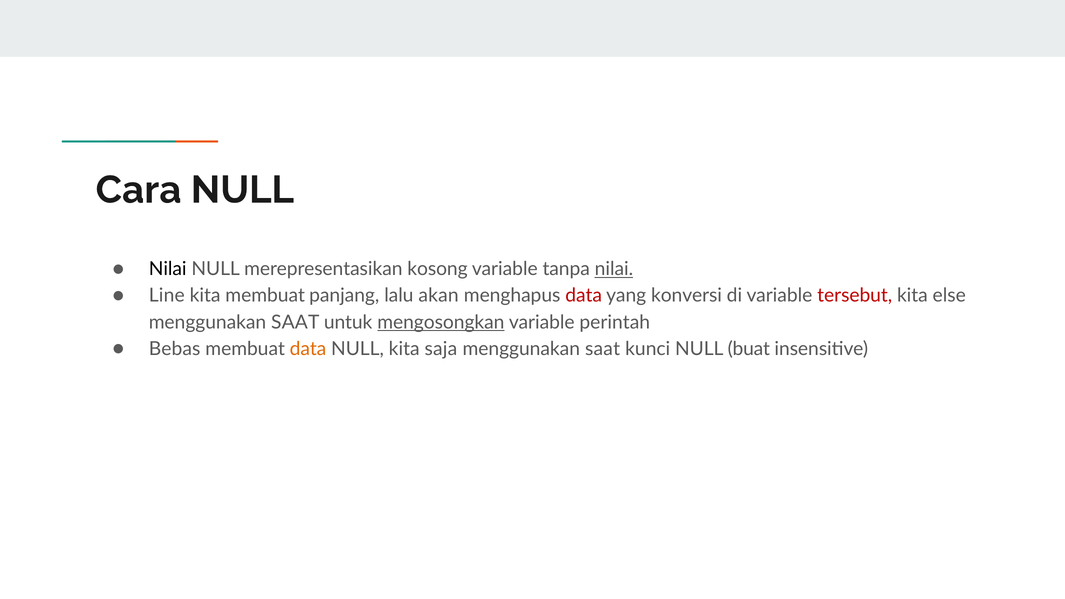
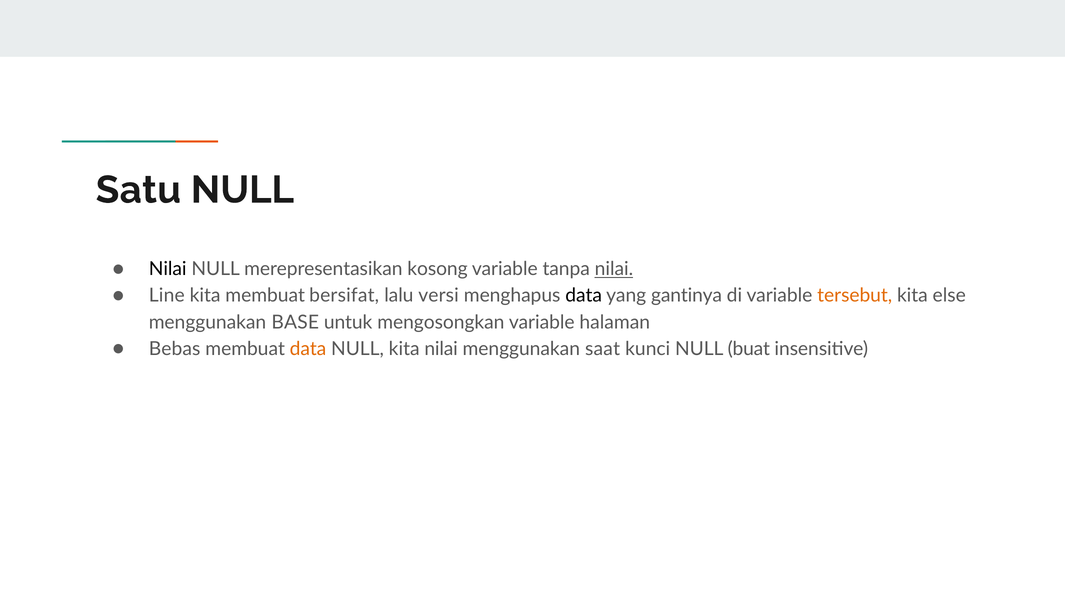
Cara: Cara -> Satu
panjang: panjang -> bersifat
akan: akan -> versi
data at (584, 296) colour: red -> black
konversi: konversi -> gantinya
tersebut colour: red -> orange
SAAT at (295, 322): SAAT -> BASE
mengosongkan underline: present -> none
perintah: perintah -> halaman
kita saja: saja -> nilai
